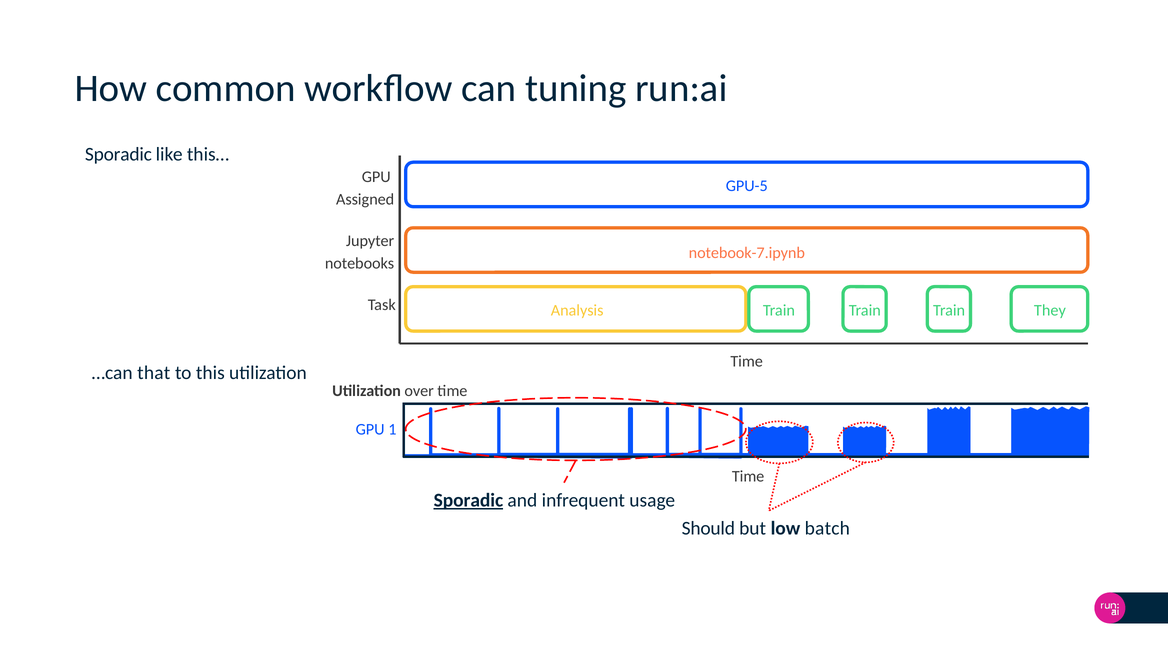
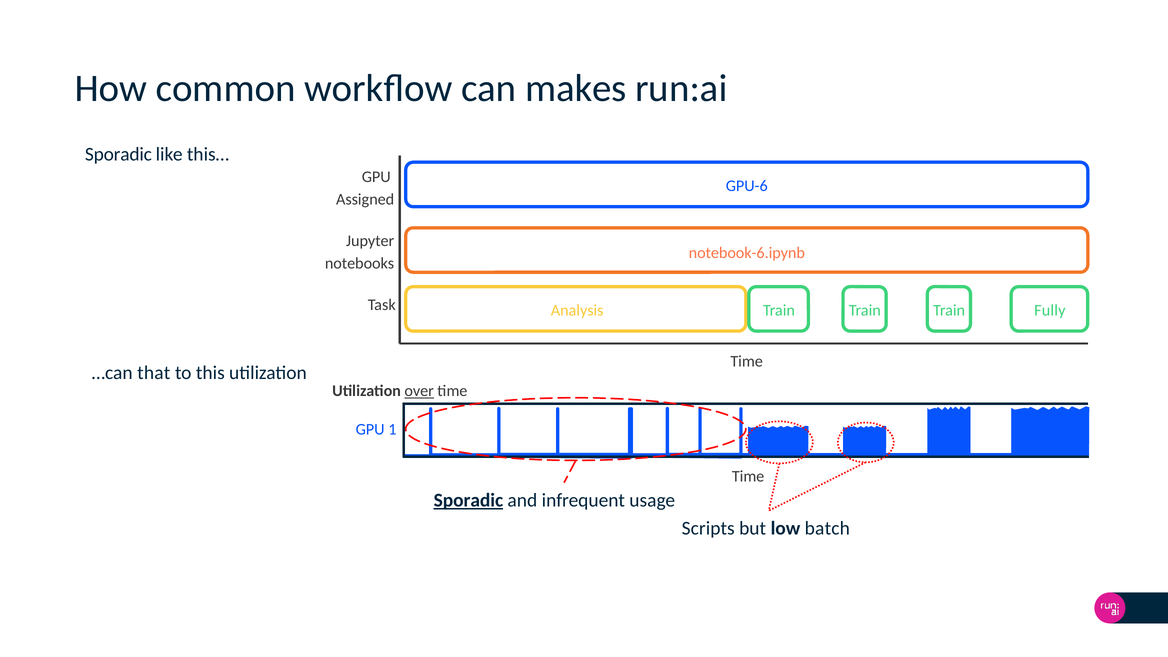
tuning: tuning -> makes
GPU-5: GPU-5 -> GPU-6
notebook-7.ipynb: notebook-7.ipynb -> notebook-6.ipynb
They: They -> Fully
over underline: none -> present
Should: Should -> Scripts
